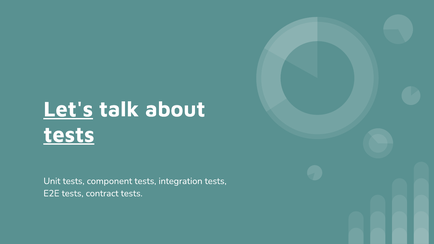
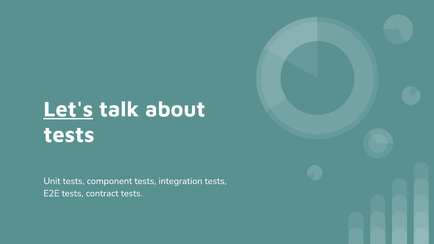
tests at (69, 135) underline: present -> none
